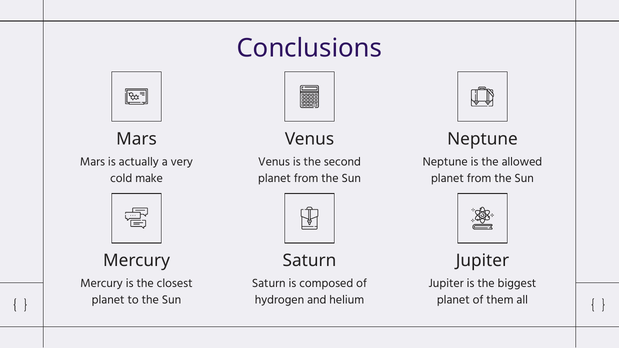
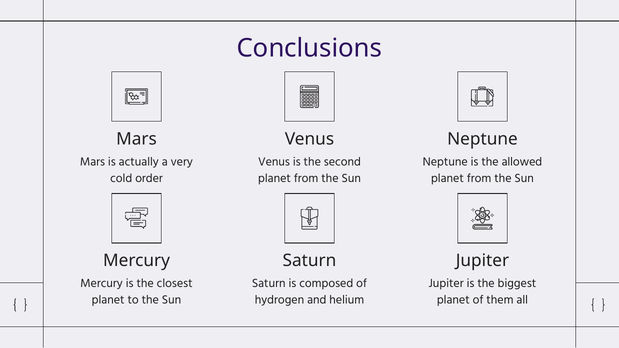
make: make -> order
